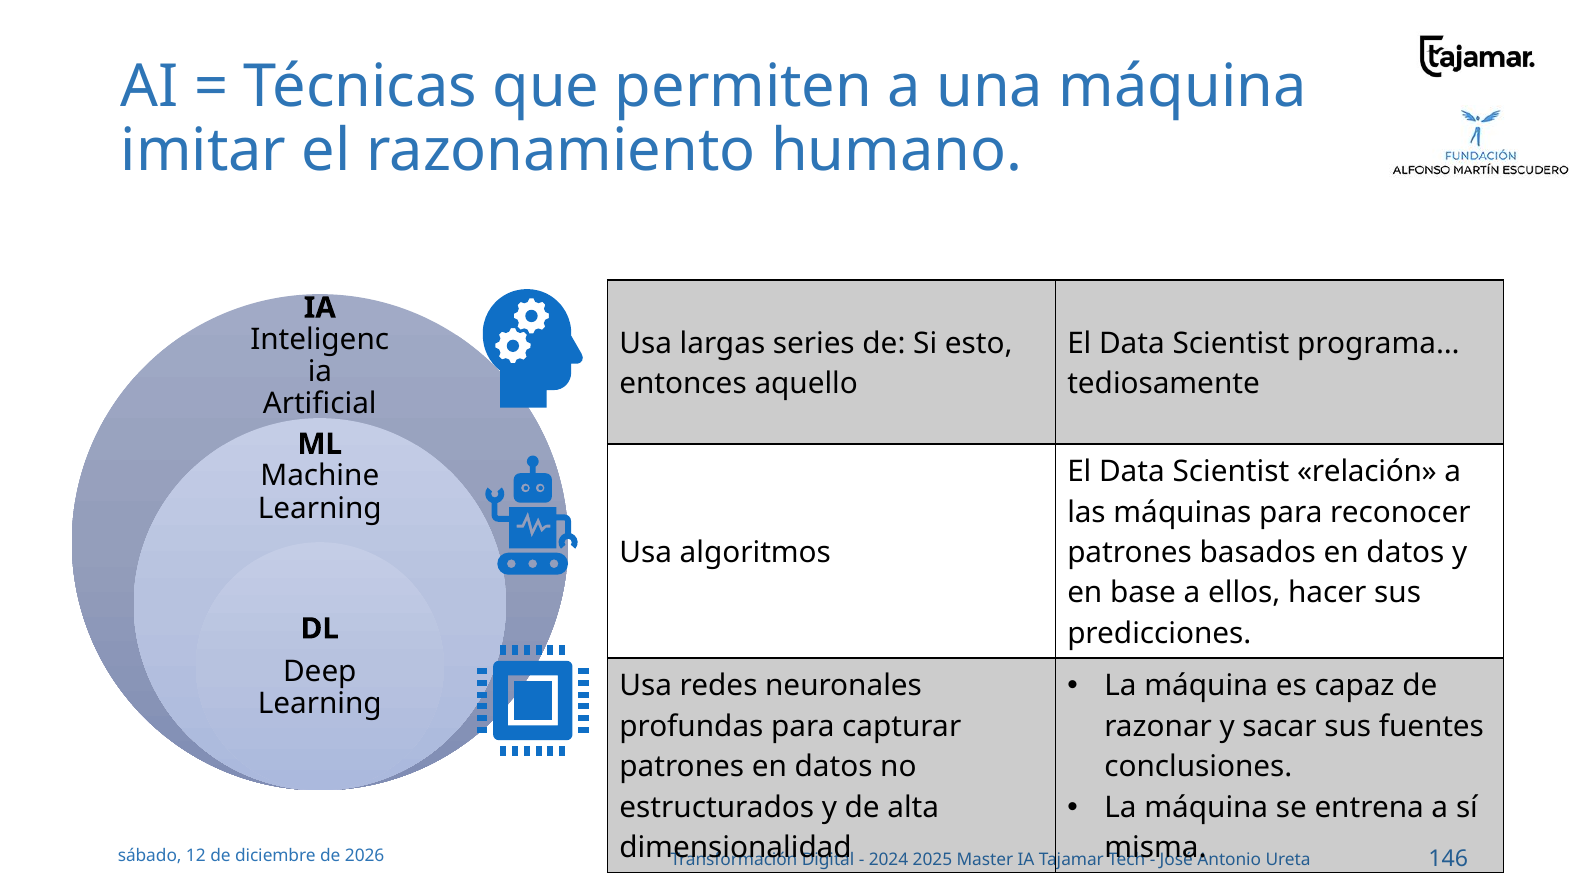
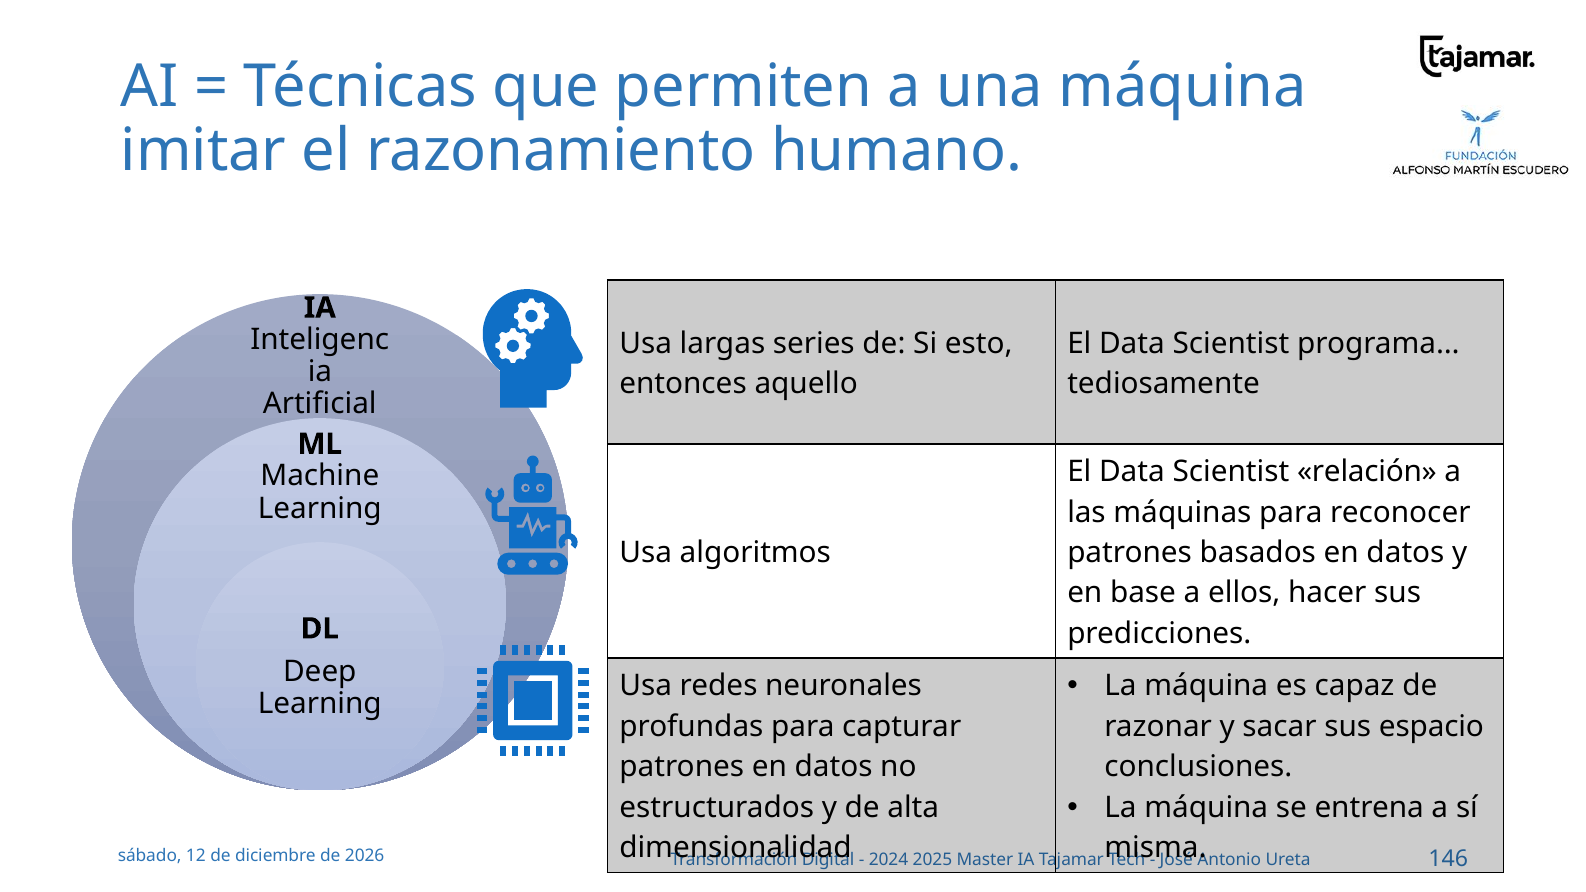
fuentes: fuentes -> espacio
